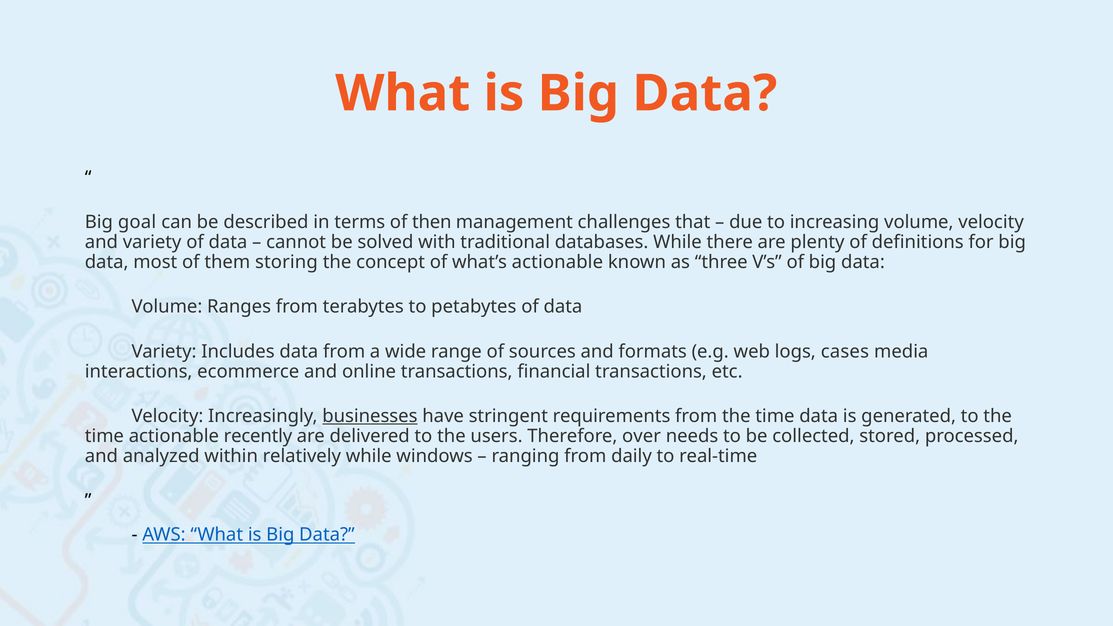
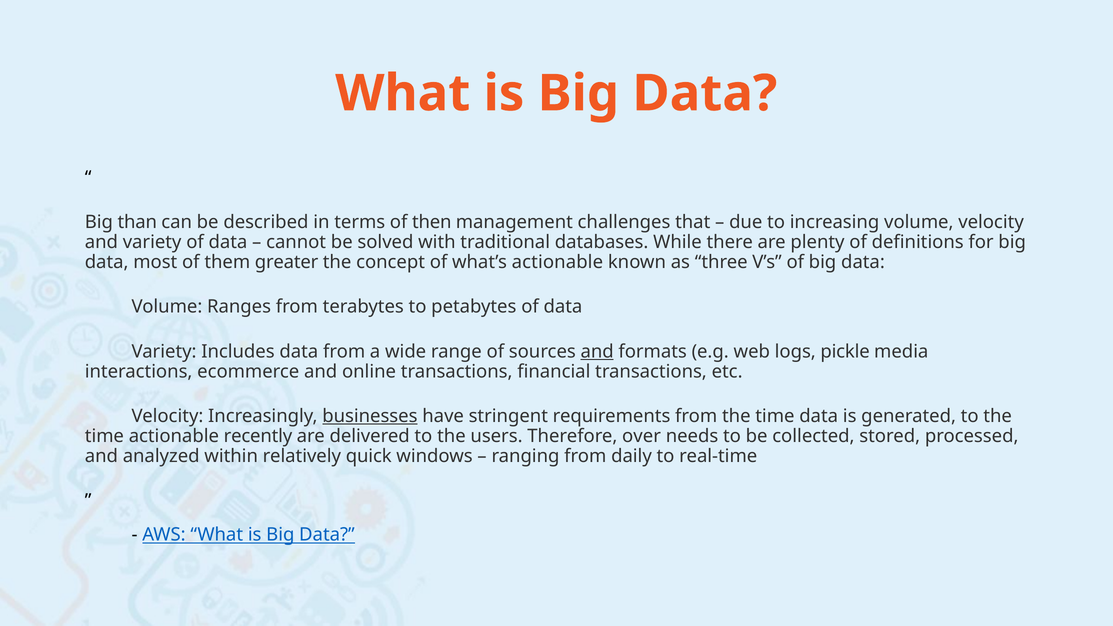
goal: goal -> than
storing: storing -> greater
and at (597, 351) underline: none -> present
cases: cases -> pickle
relatively while: while -> quick
